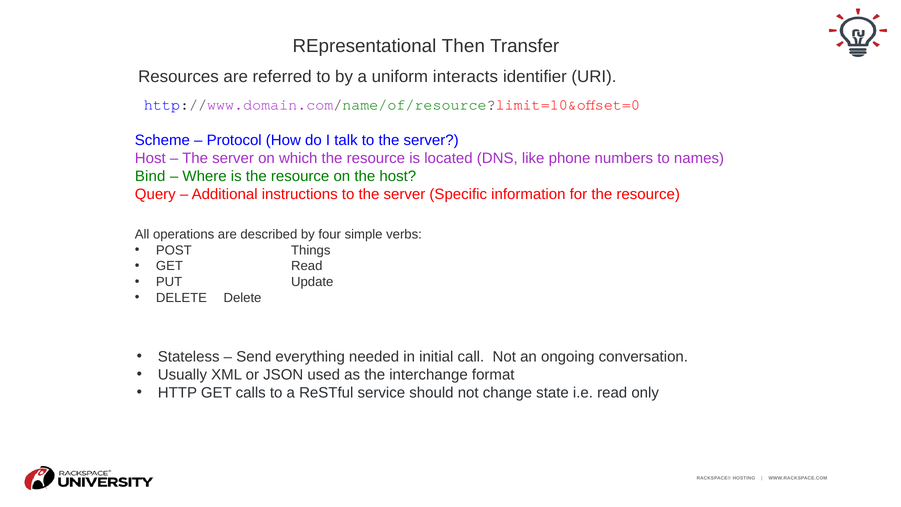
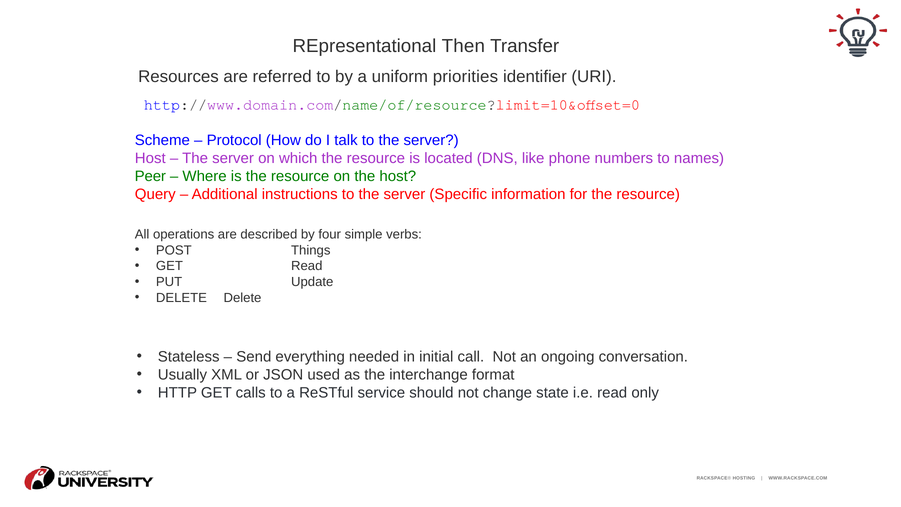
interacts: interacts -> priorities
Bind: Bind -> Peer
